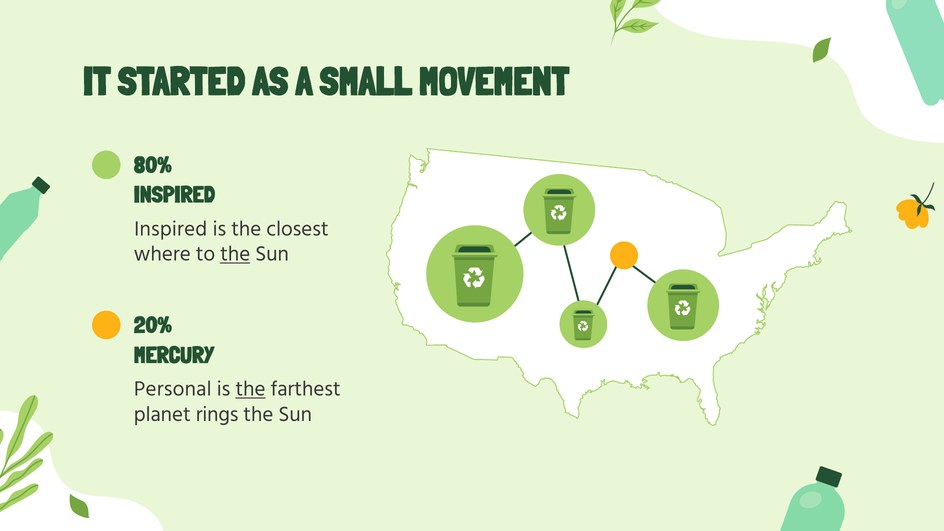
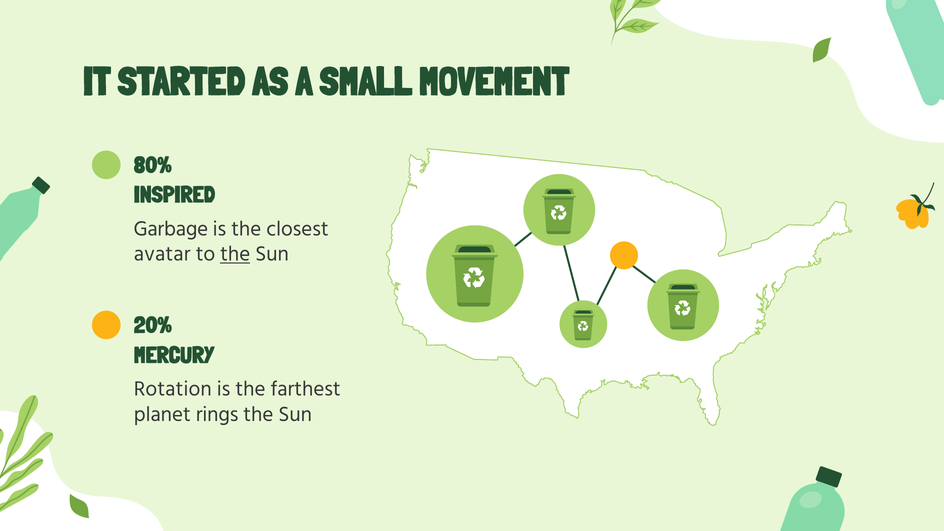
Inspired at (171, 229): Inspired -> Garbage
where: where -> avatar
Personal: Personal -> Rotation
the at (250, 389) underline: present -> none
